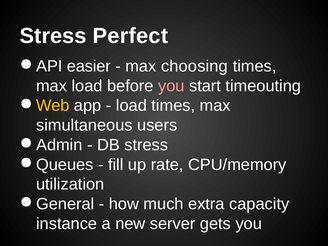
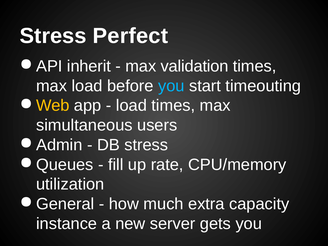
easier: easier -> inherit
choosing: choosing -> validation
you at (171, 86) colour: pink -> light blue
